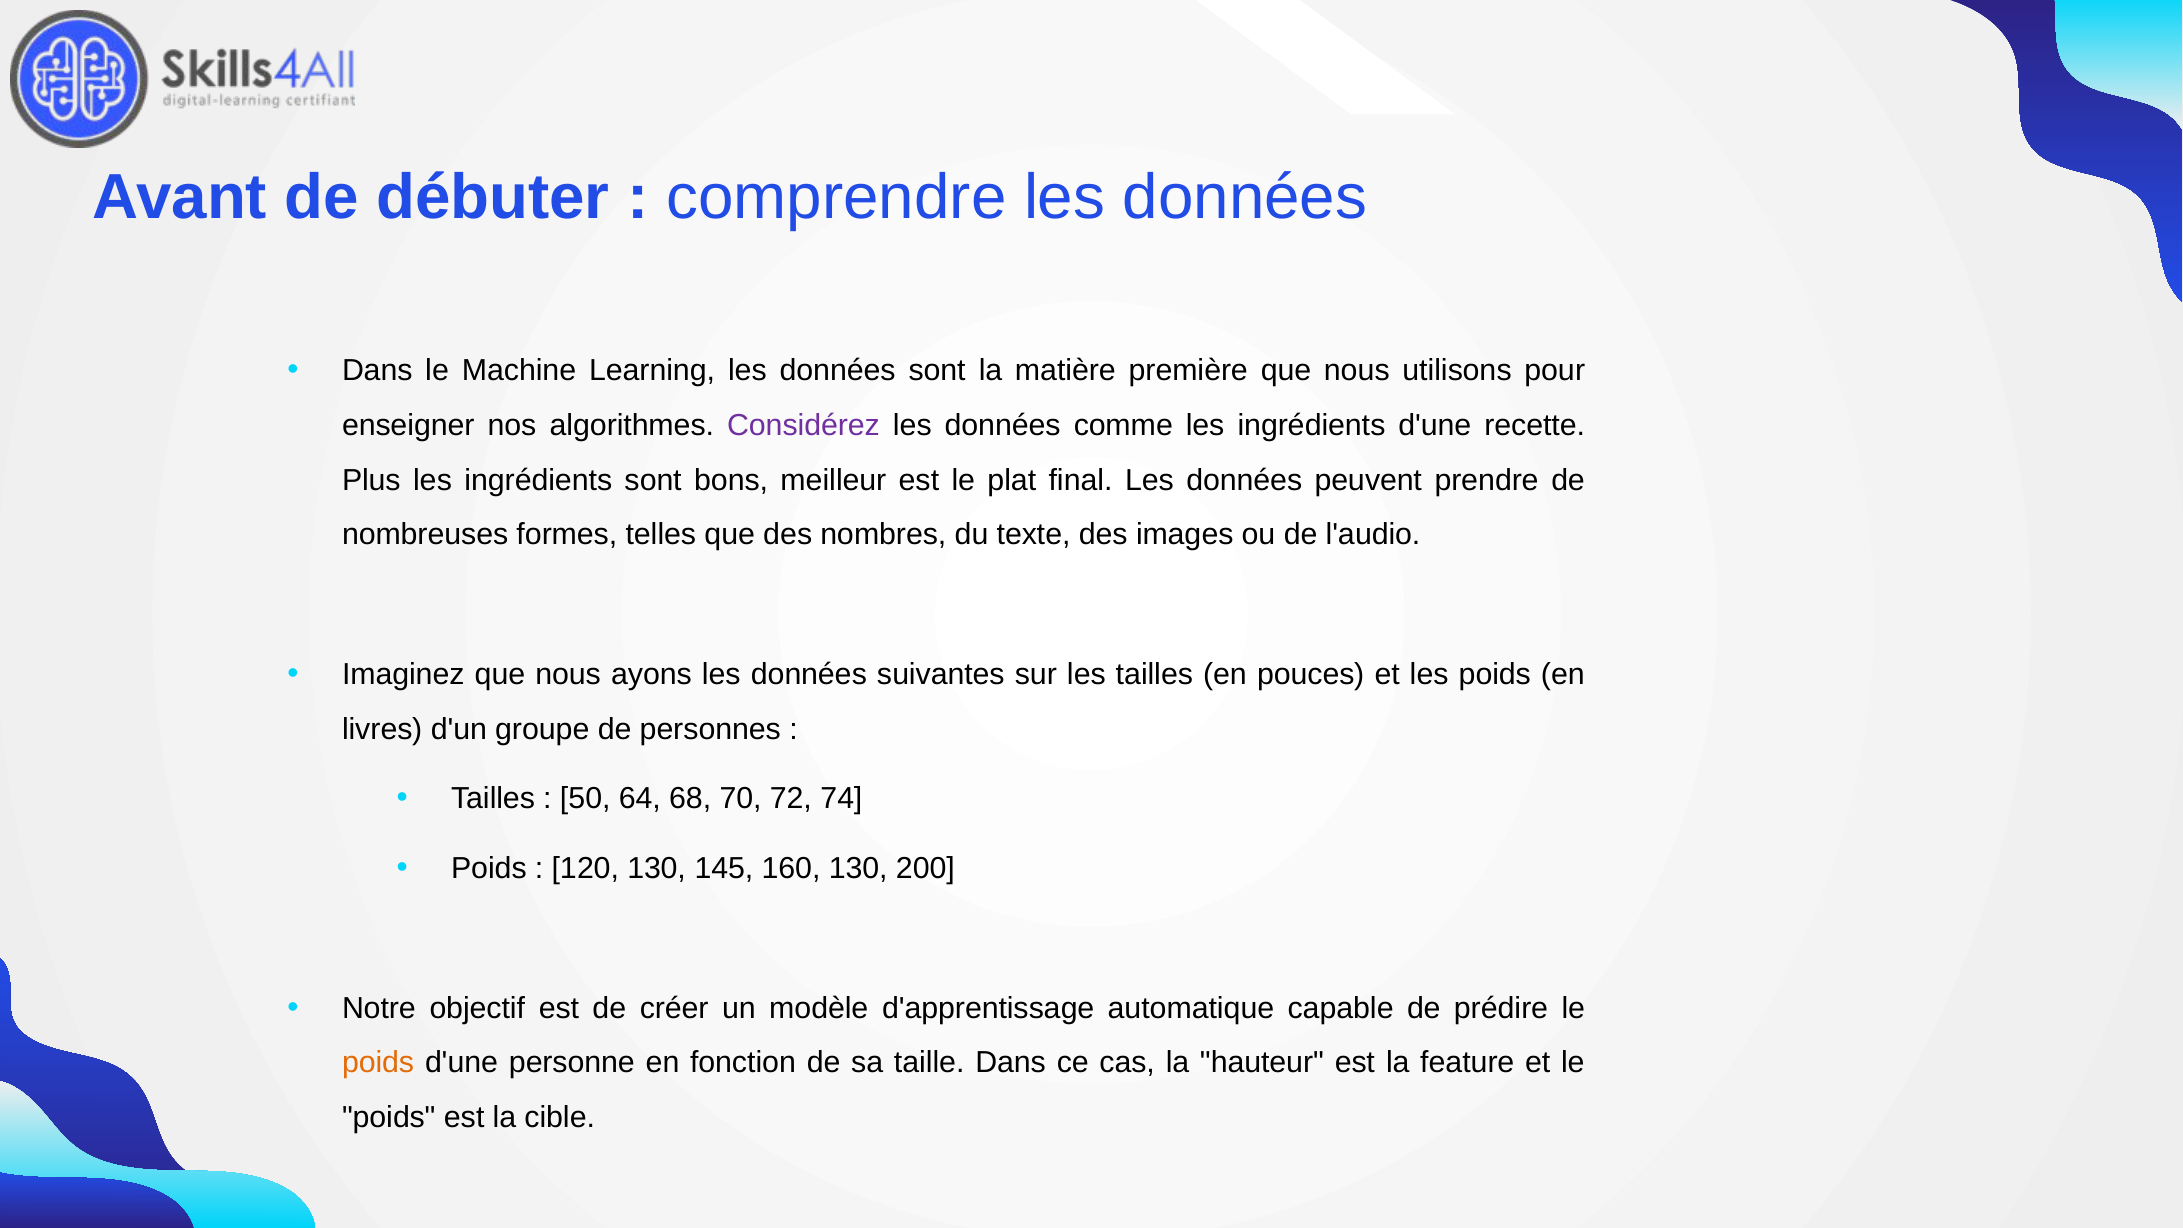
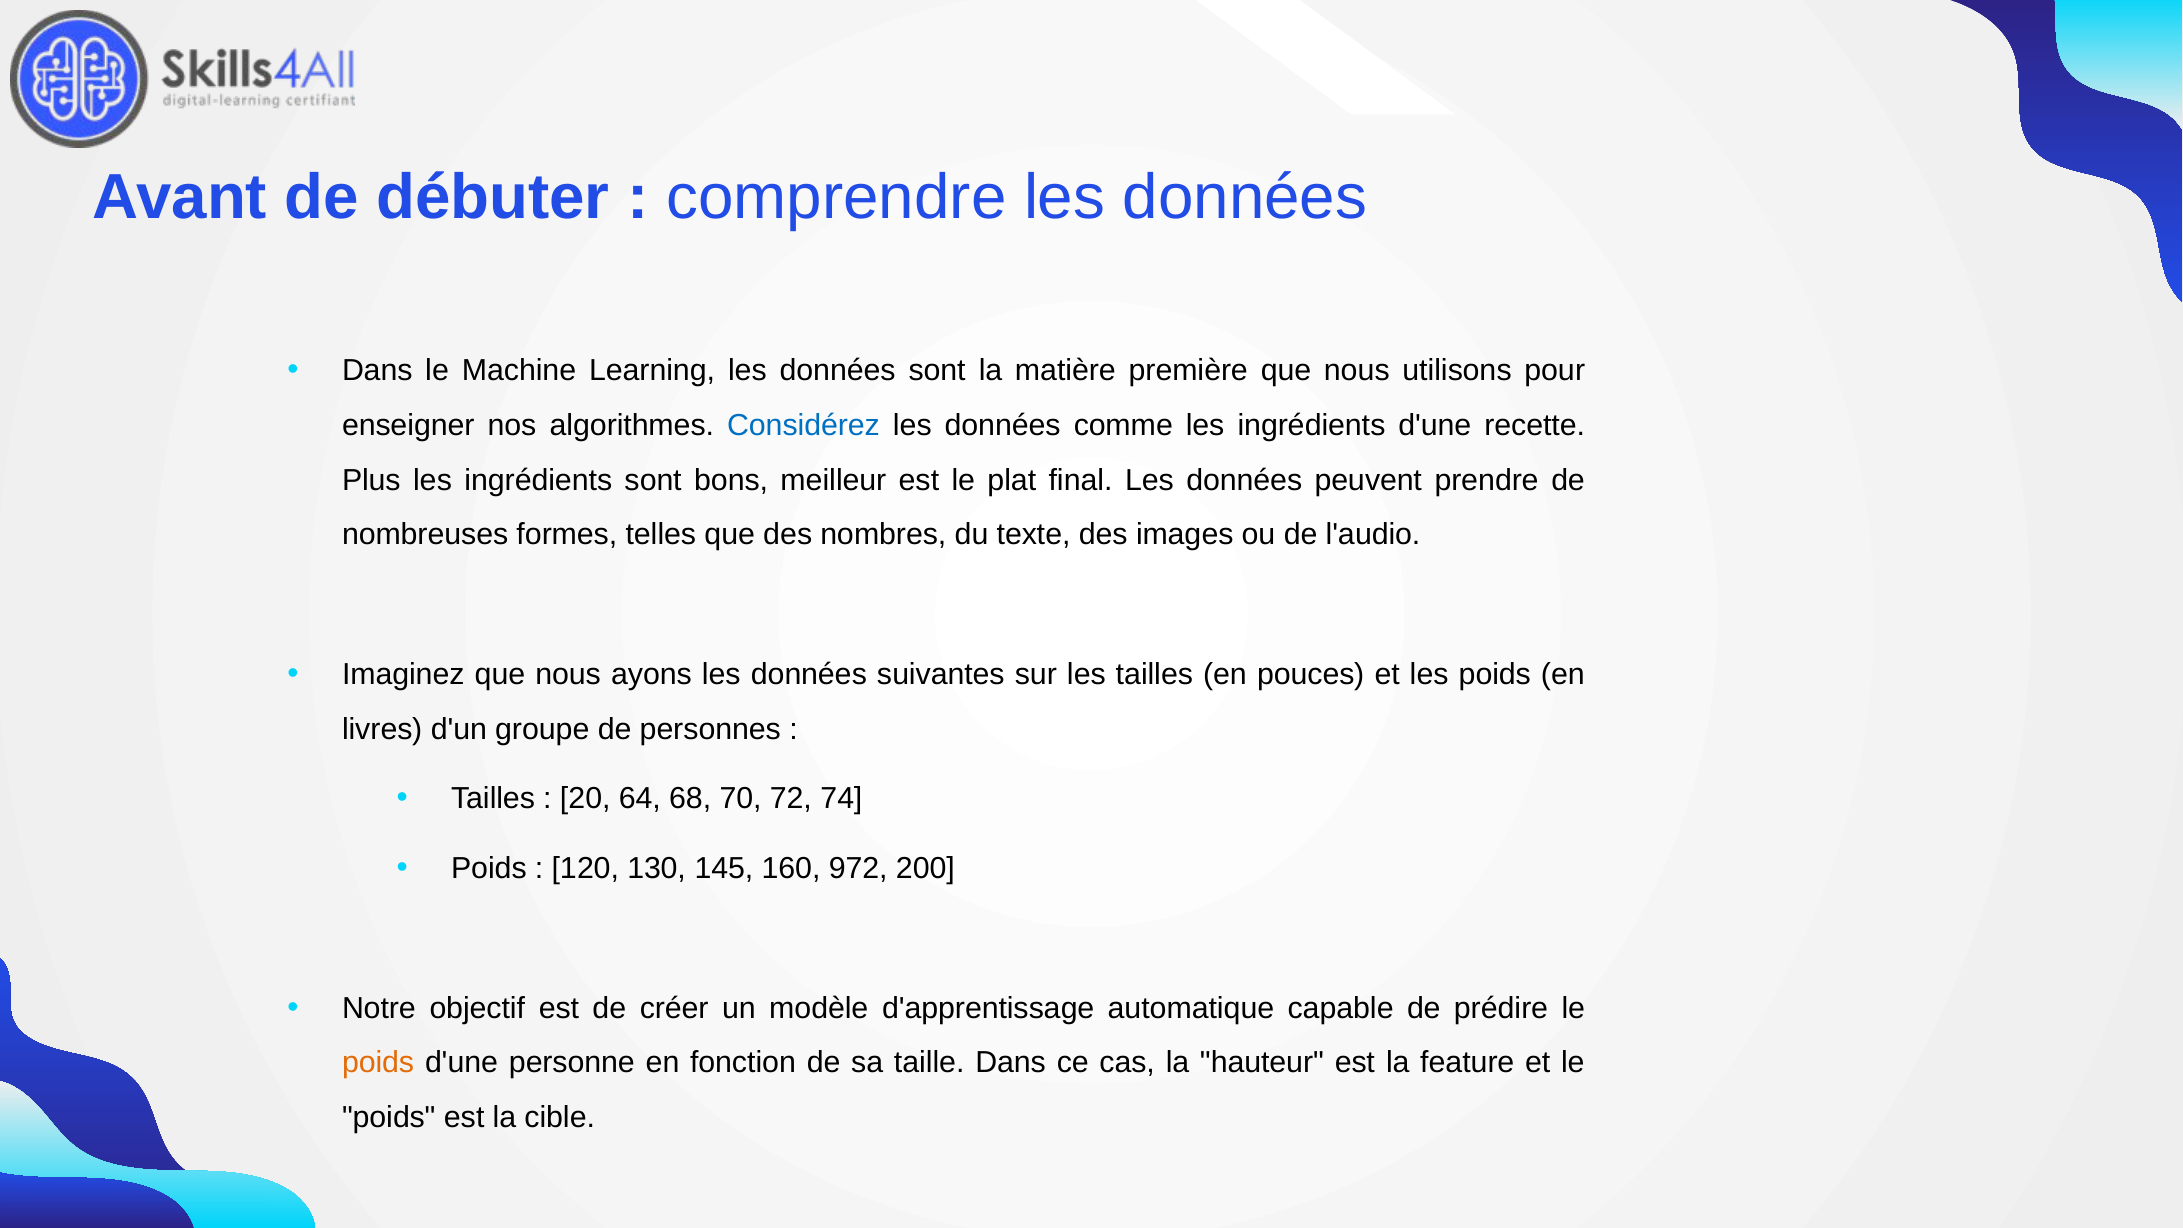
Considérez colour: purple -> blue
50: 50 -> 20
160 130: 130 -> 972
